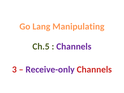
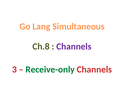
Manipulating: Manipulating -> Simultaneous
Ch.5: Ch.5 -> Ch.8
Receive-only colour: purple -> green
